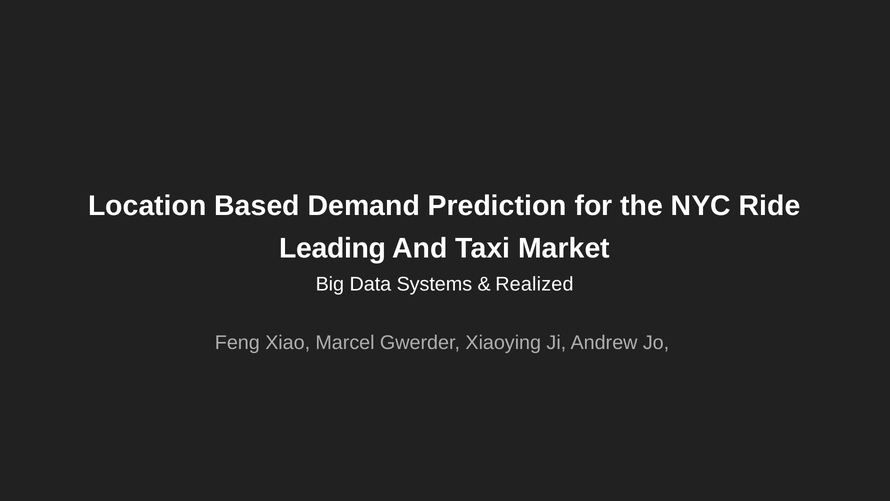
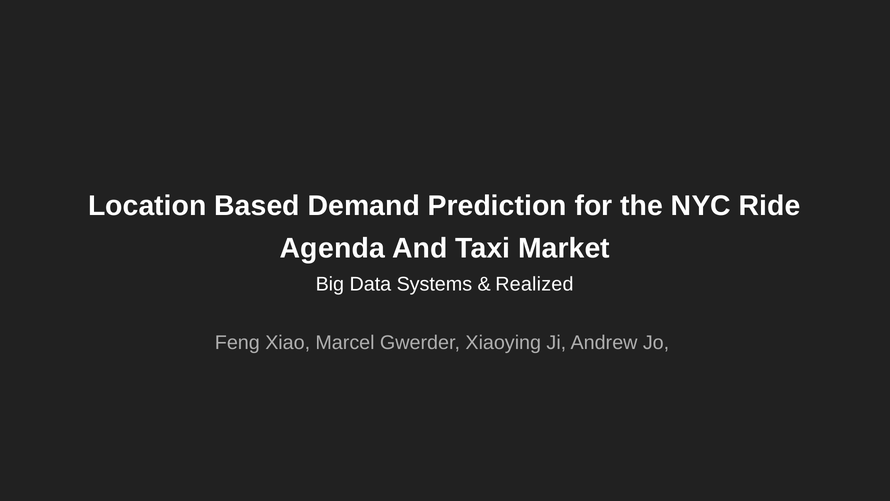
Leading: Leading -> Agenda
